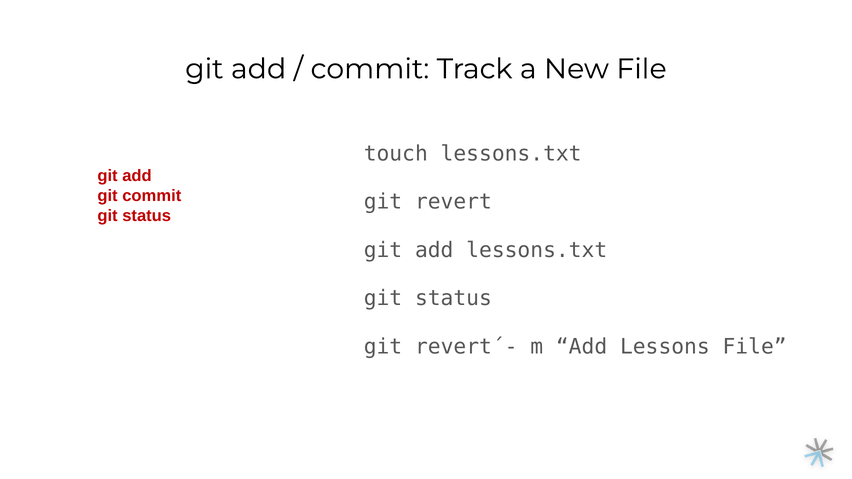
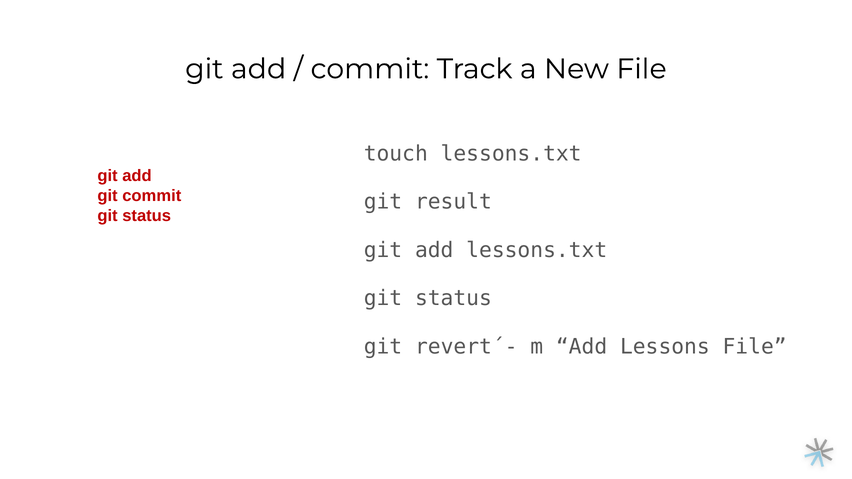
revert: revert -> result
